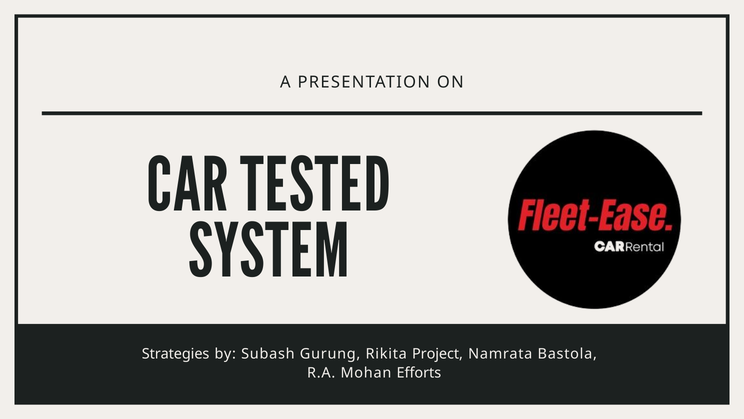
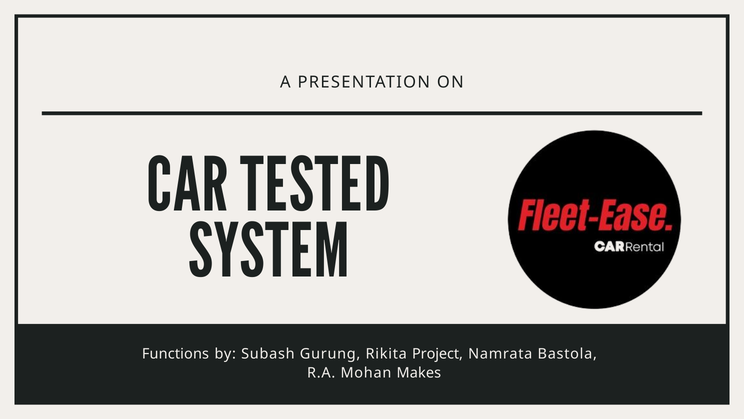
Strategies: Strategies -> Functions
Efforts: Efforts -> Makes
